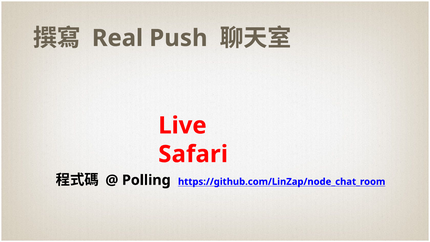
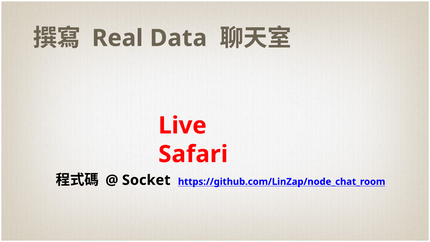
Push: Push -> Data
Polling: Polling -> Socket
